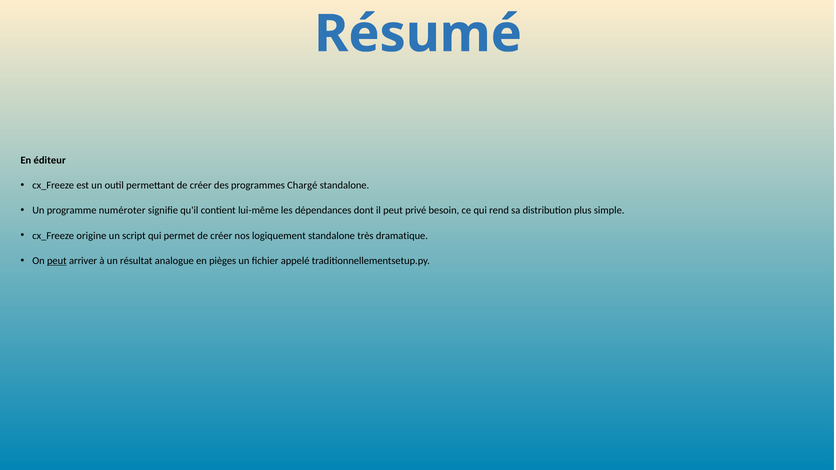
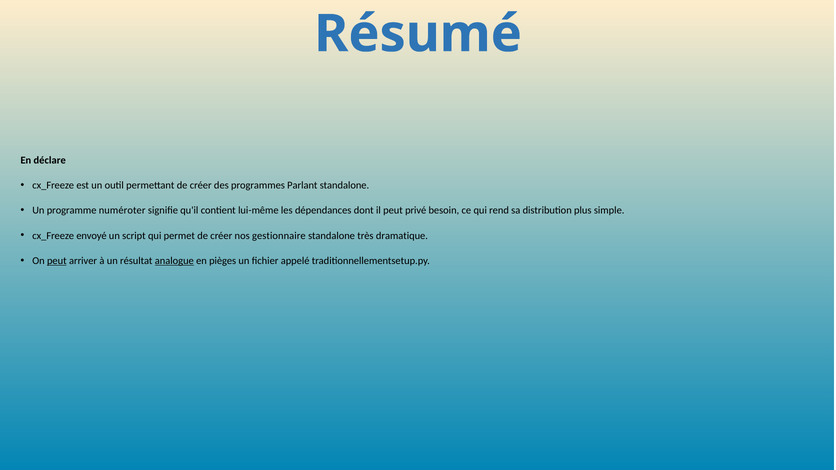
éditeur: éditeur -> déclare
Chargé: Chargé -> Parlant
origine: origine -> envoyé
logiquement: logiquement -> gestionnaire
analogue underline: none -> present
